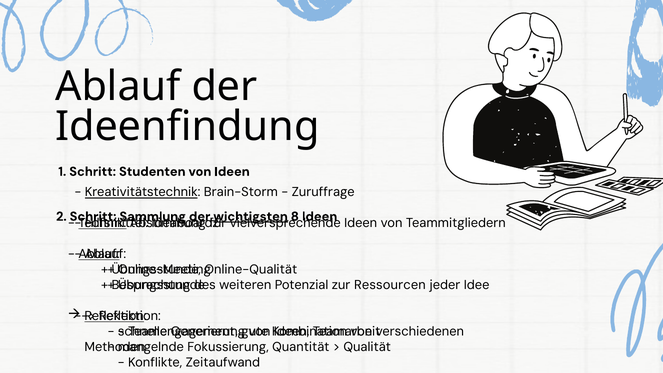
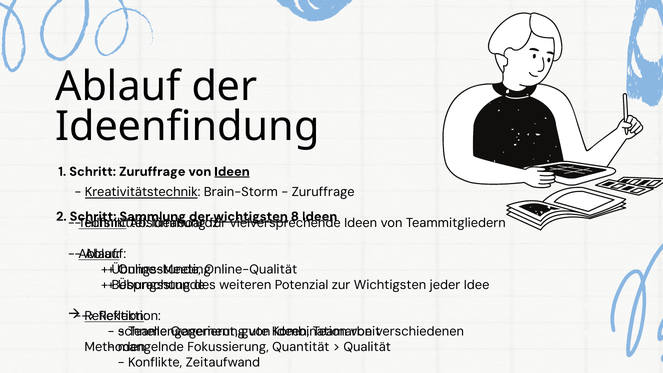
Schritt Studenten: Studenten -> Zuruffrage
Ideen at (232, 172) underline: none -> present
zur Ressourcen: Ressourcen -> Wichtigsten
